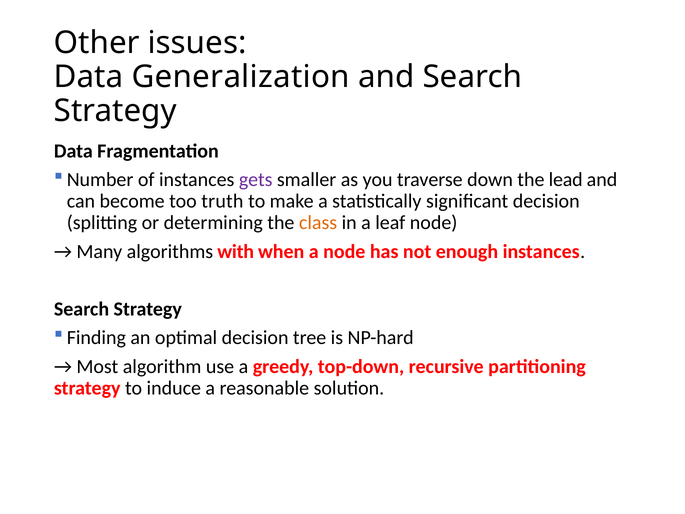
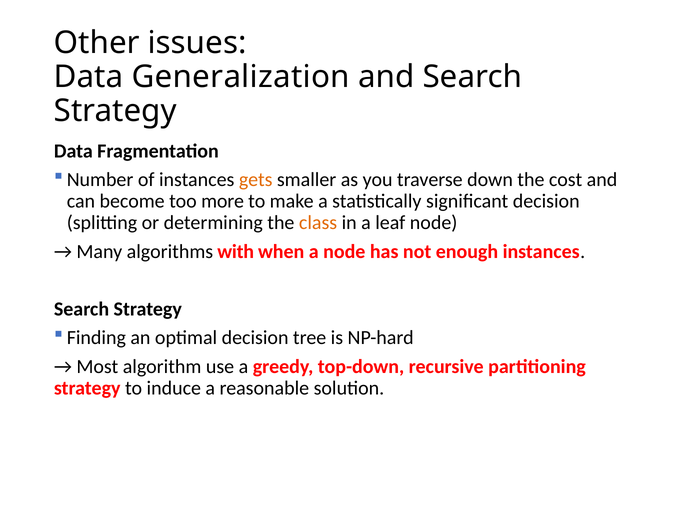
gets colour: purple -> orange
lead: lead -> cost
truth: truth -> more
